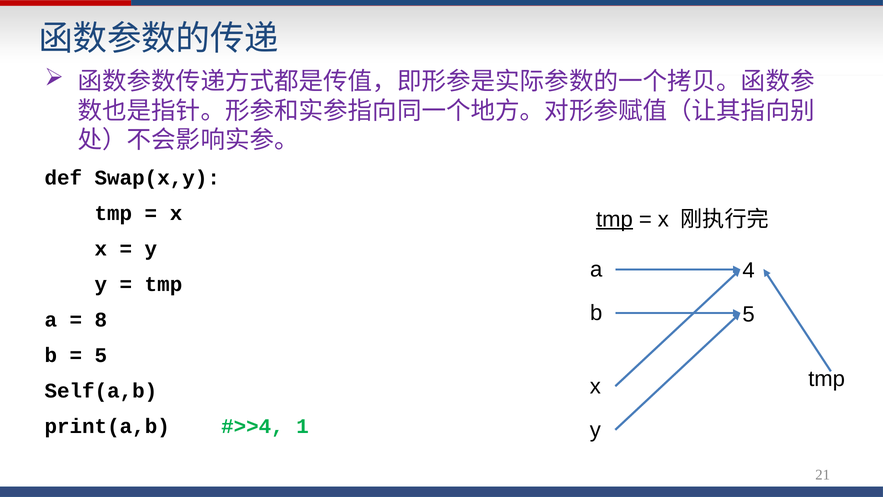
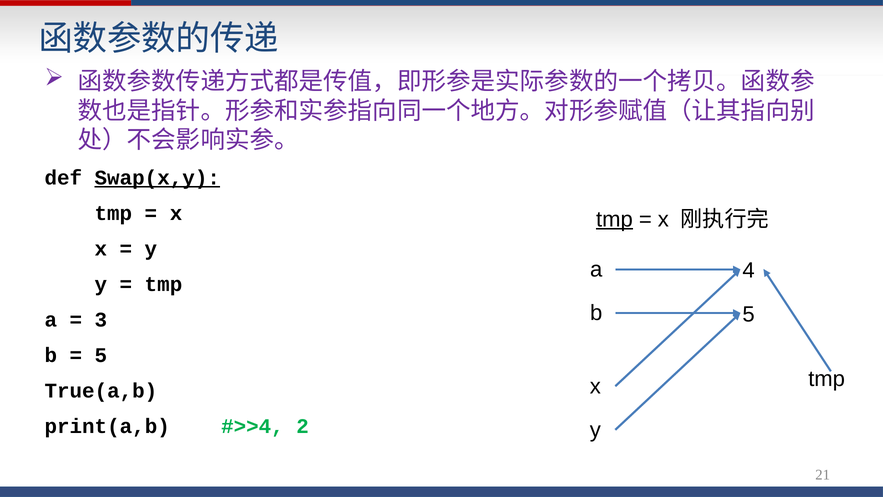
Swap(x,y underline: none -> present
8: 8 -> 3
Self(a,b: Self(a,b -> True(a,b
1: 1 -> 2
